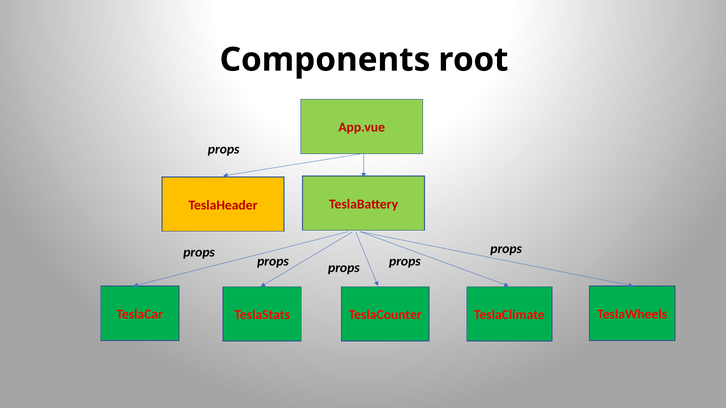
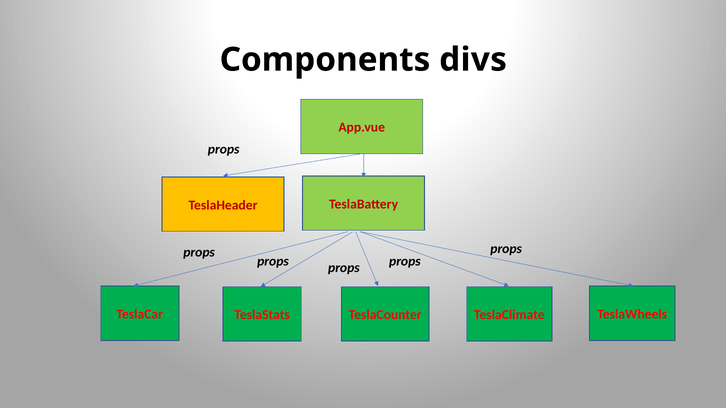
root: root -> divs
